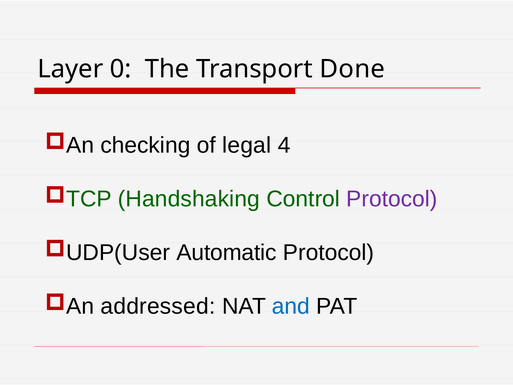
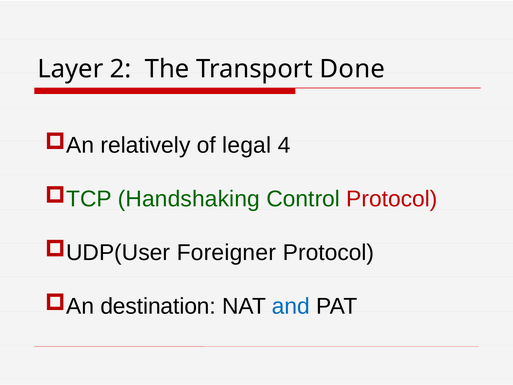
0: 0 -> 2
checking: checking -> relatively
Protocol at (392, 199) colour: purple -> red
Automatic: Automatic -> Foreigner
addressed: addressed -> destination
